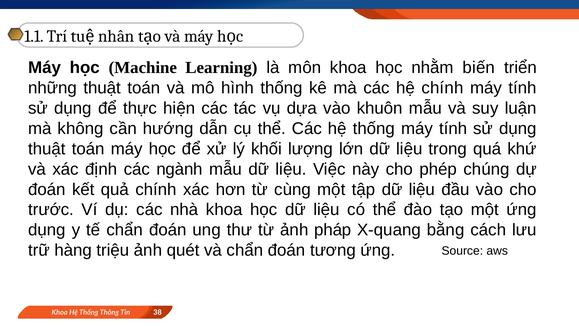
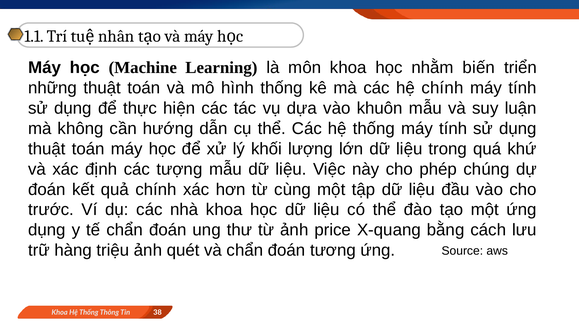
ngành: ngành -> tượng
pháp: pháp -> price
